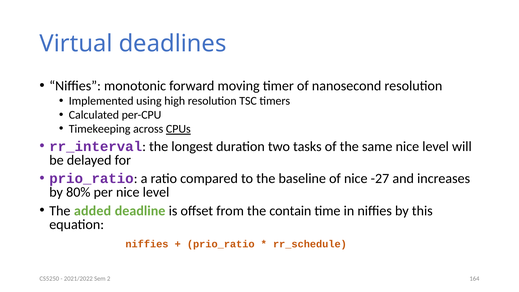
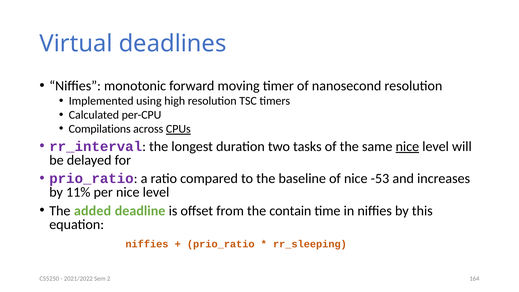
Timekeeping: Timekeeping -> Compilations
nice at (407, 146) underline: none -> present
-27: -27 -> -53
80%: 80% -> 11%
rr_schedule: rr_schedule -> rr_sleeping
